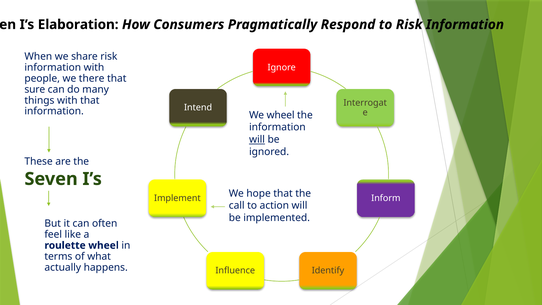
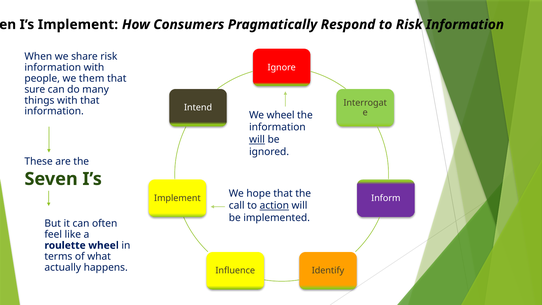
I’s Elaboration: Elaboration -> Implement
there: there -> them
action underline: none -> present
